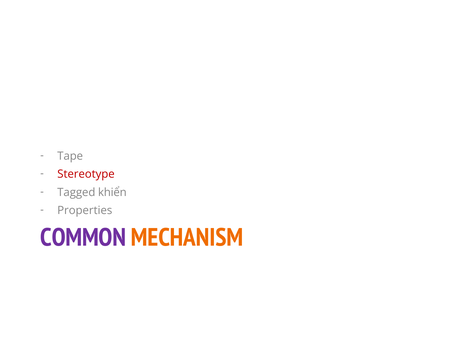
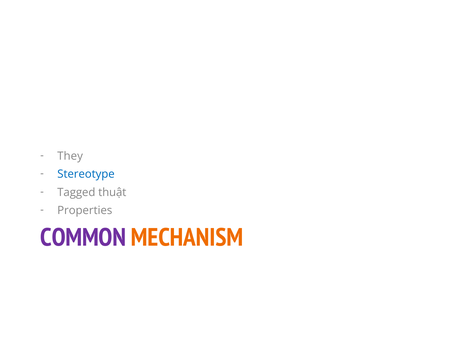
Tape: Tape -> They
Stereotype colour: red -> blue
khiển: khiển -> thuật
